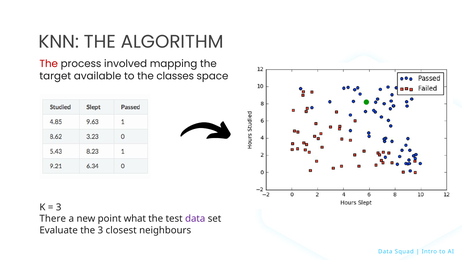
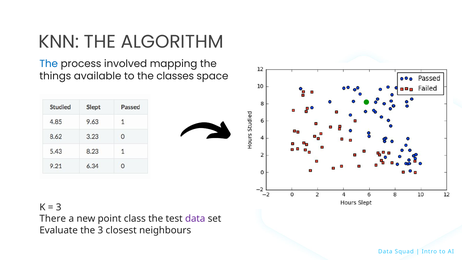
The at (49, 64) colour: red -> blue
target: target -> things
what: what -> class
